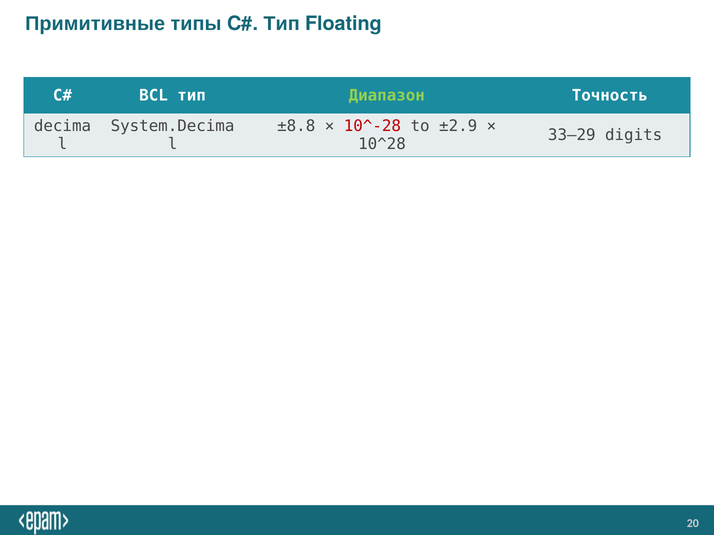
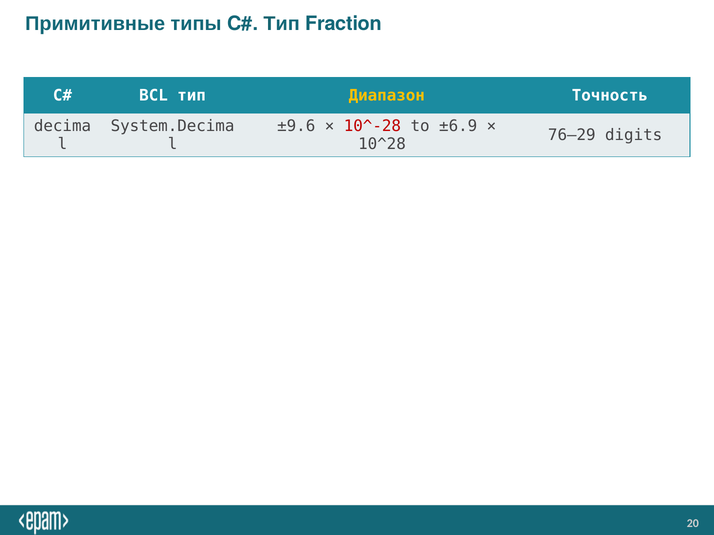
Floating: Floating -> Fraction
Диапазон colour: light green -> yellow
±8.8: ±8.8 -> ±9.6
±2.9: ±2.9 -> ±6.9
33–29: 33–29 -> 76–29
